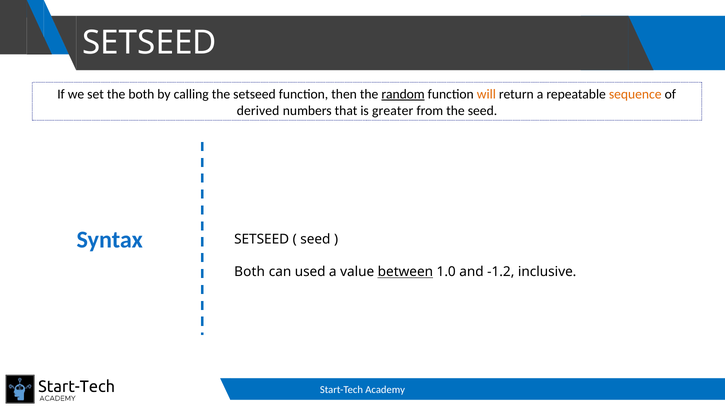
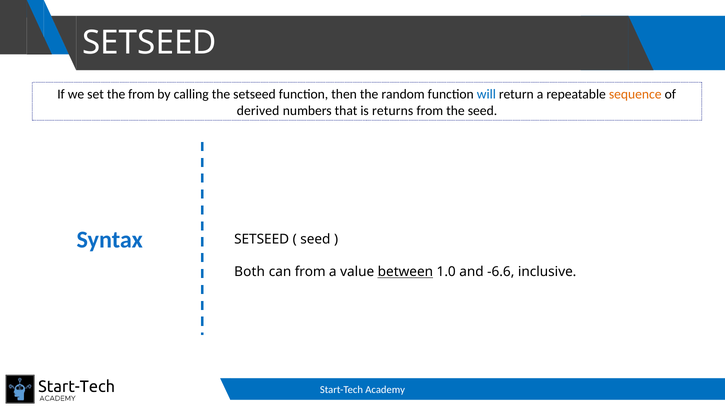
the both: both -> from
random underline: present -> none
will colour: orange -> blue
greater: greater -> returns
can used: used -> from
-1.2: -1.2 -> -6.6
